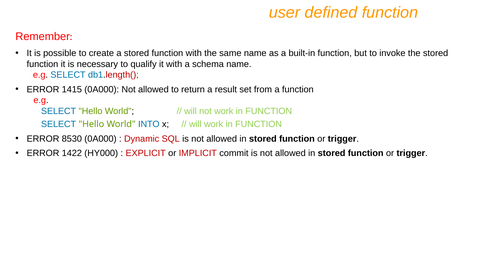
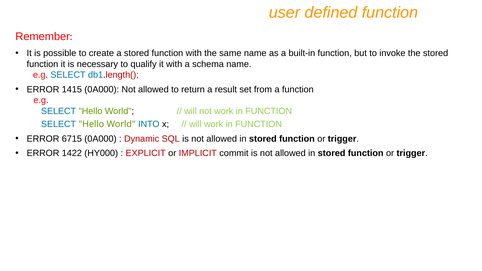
8530: 8530 -> 6715
